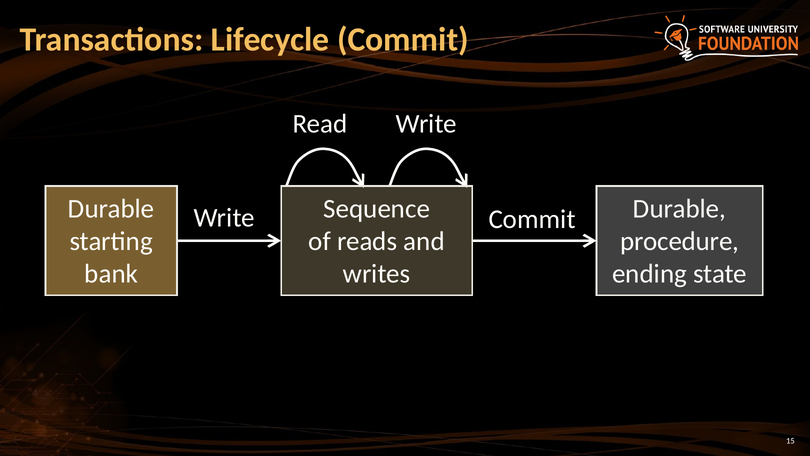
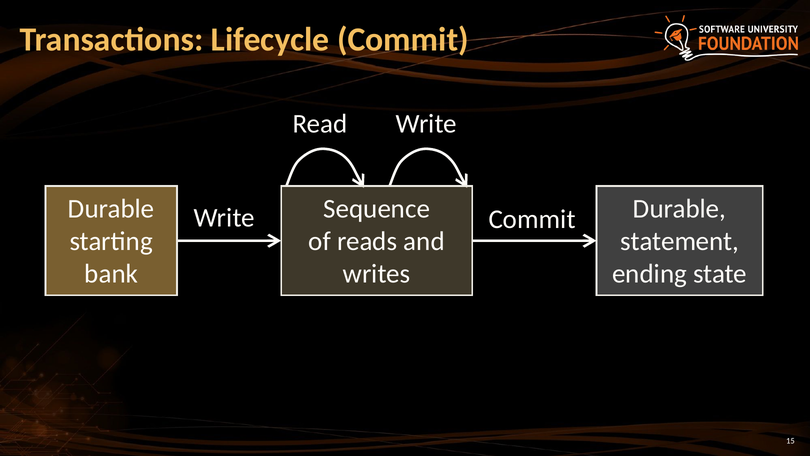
procedure: procedure -> statement
